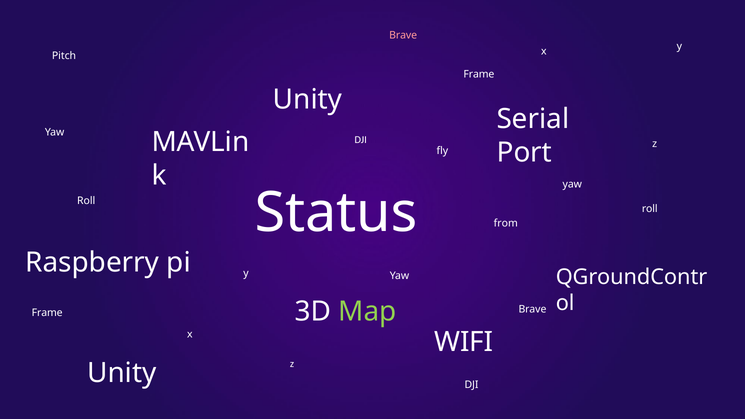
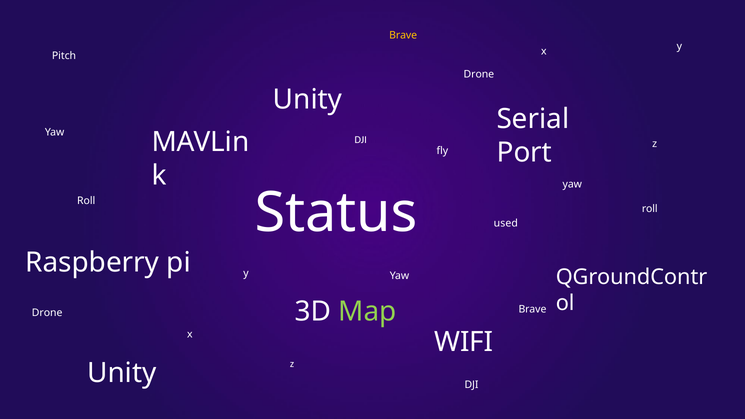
Brave at (403, 35) colour: pink -> yellow
Frame at (479, 74): Frame -> Drone
from: from -> used
Frame at (47, 313): Frame -> Drone
